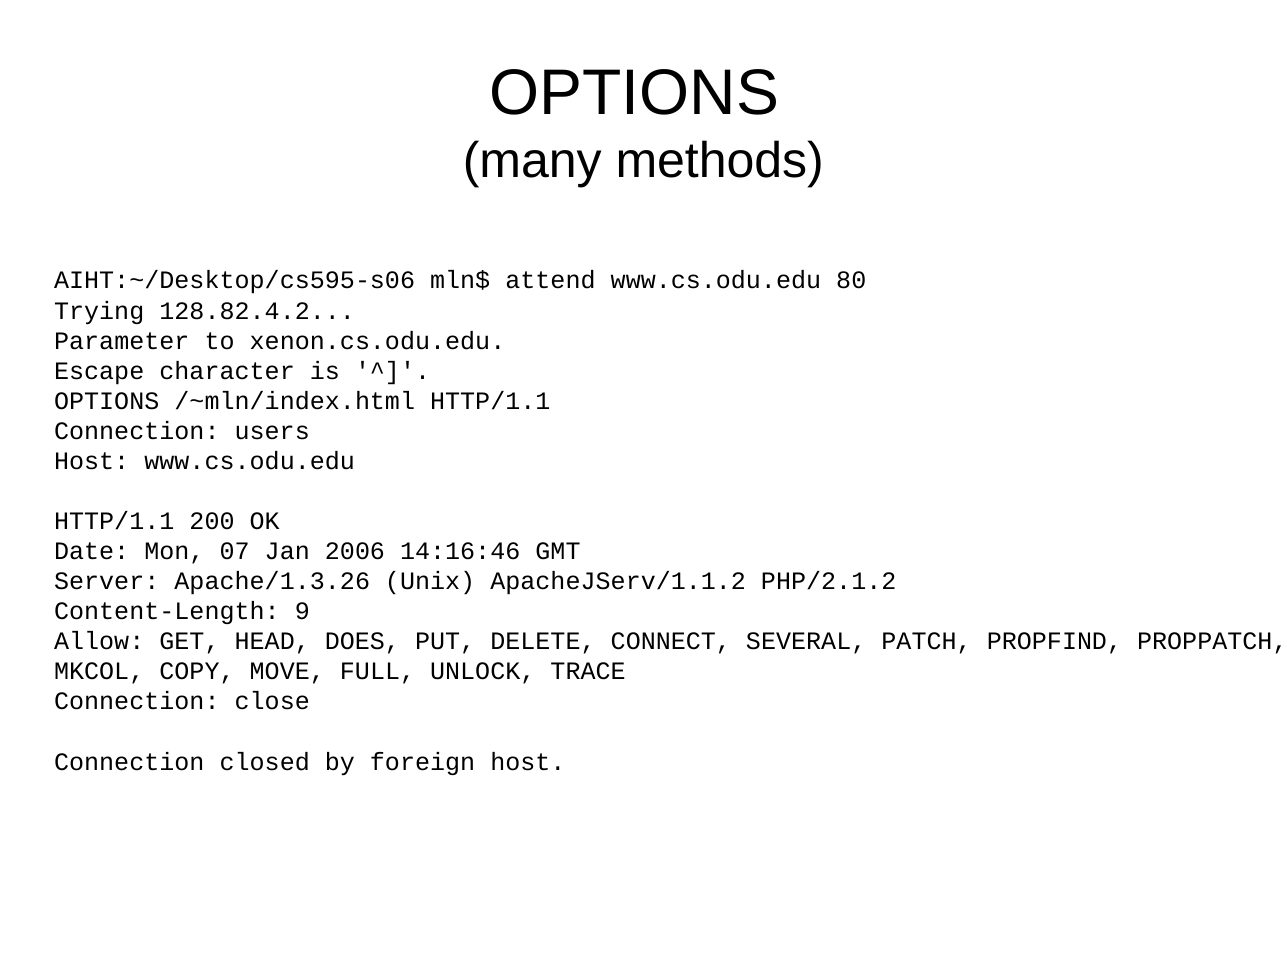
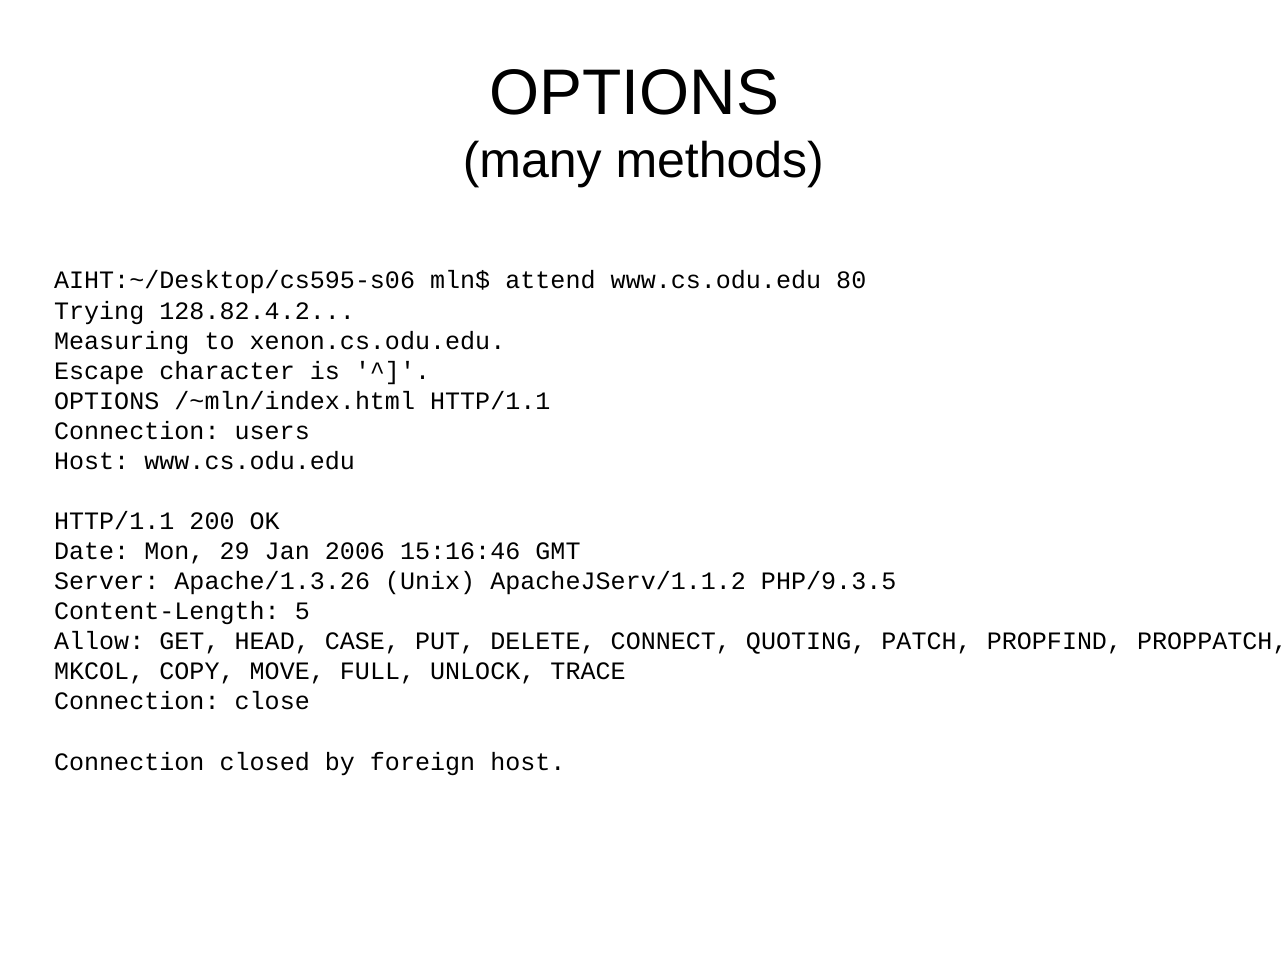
Parameter: Parameter -> Measuring
07: 07 -> 29
14:16:46: 14:16:46 -> 15:16:46
PHP/2.1.2: PHP/2.1.2 -> PHP/9.3.5
9: 9 -> 5
DOES: DOES -> CASE
SEVERAL: SEVERAL -> QUOTING
